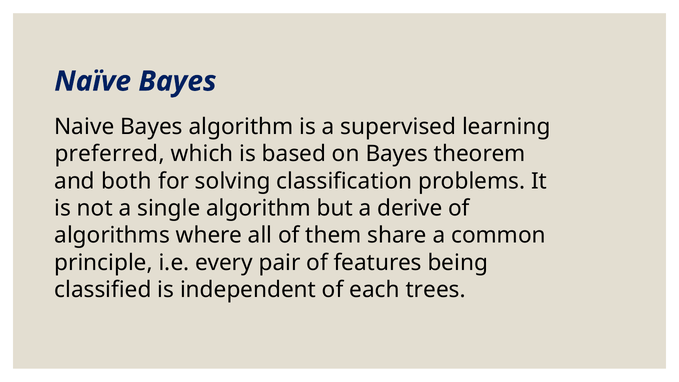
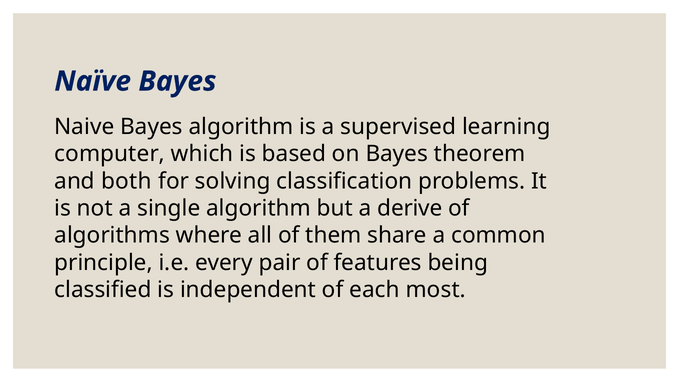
preferred: preferred -> computer
trees: trees -> most
